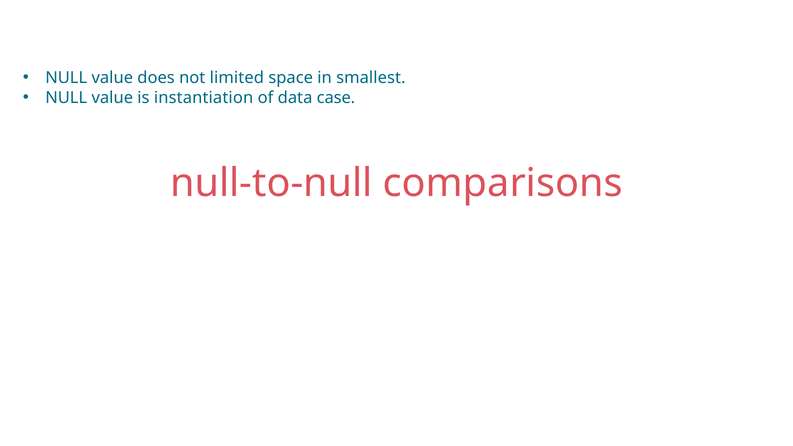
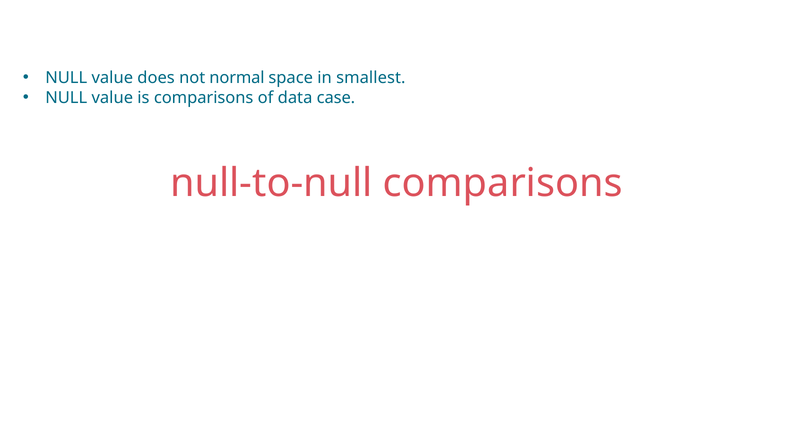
limited: limited -> normal
is instantiation: instantiation -> comparisons
